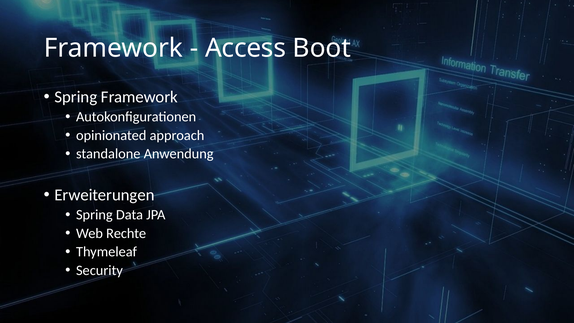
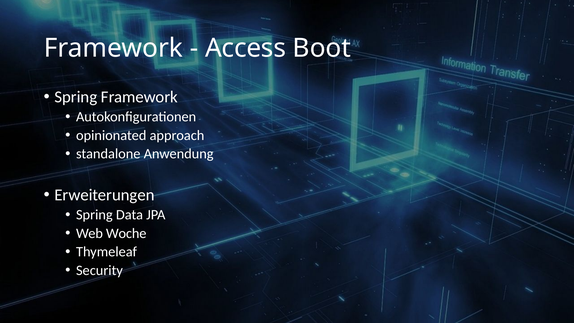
Rechte: Rechte -> Woche
